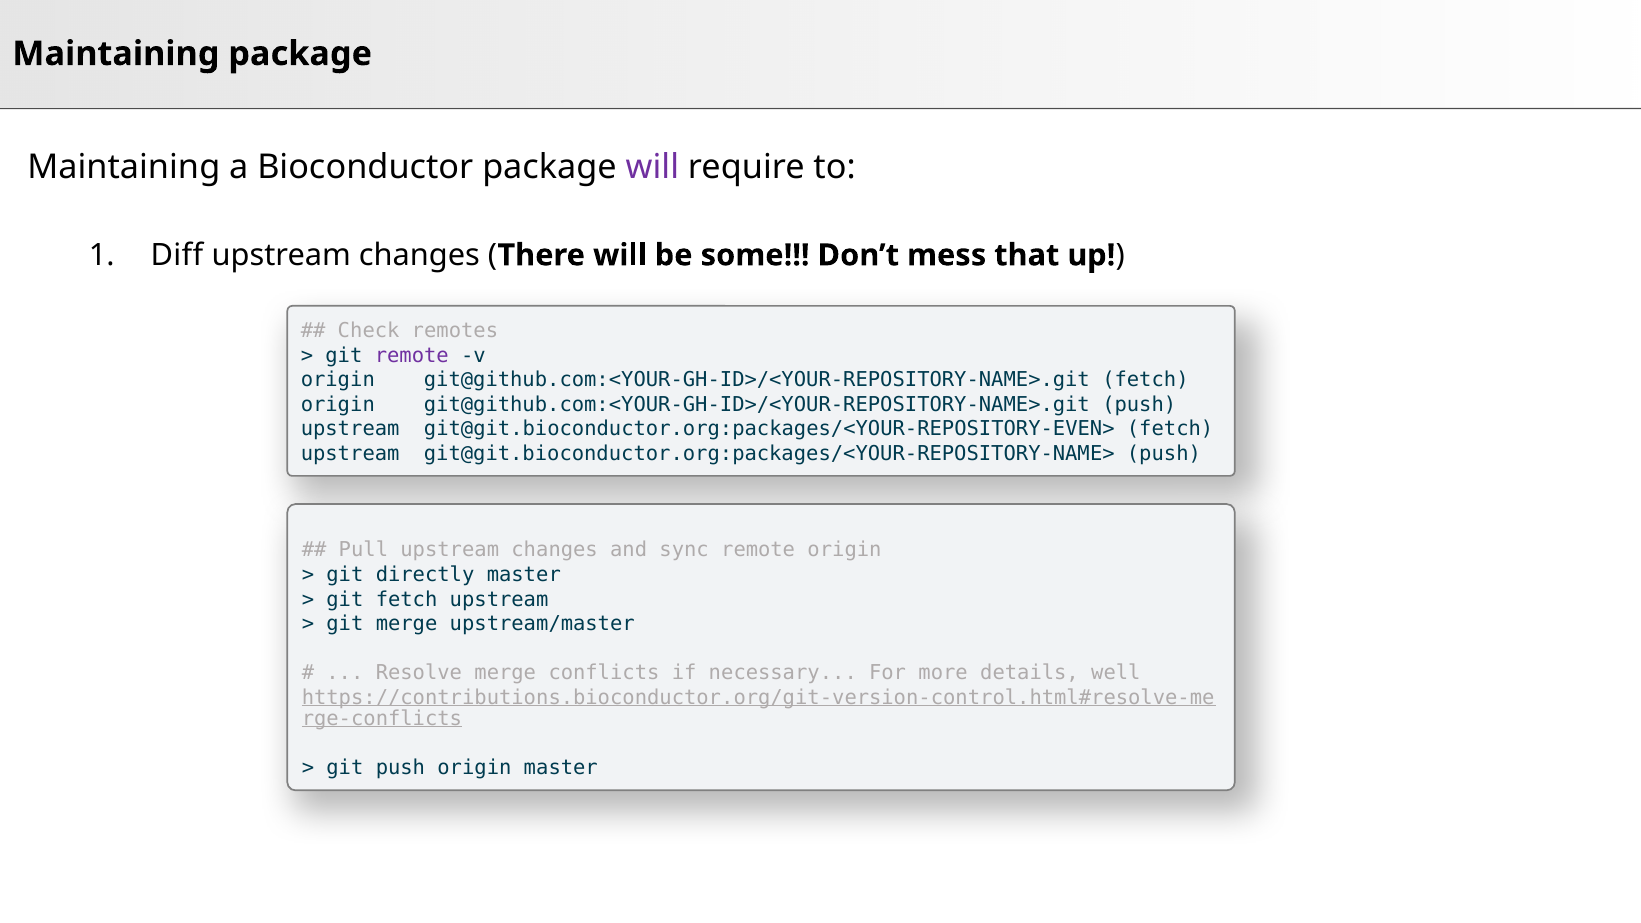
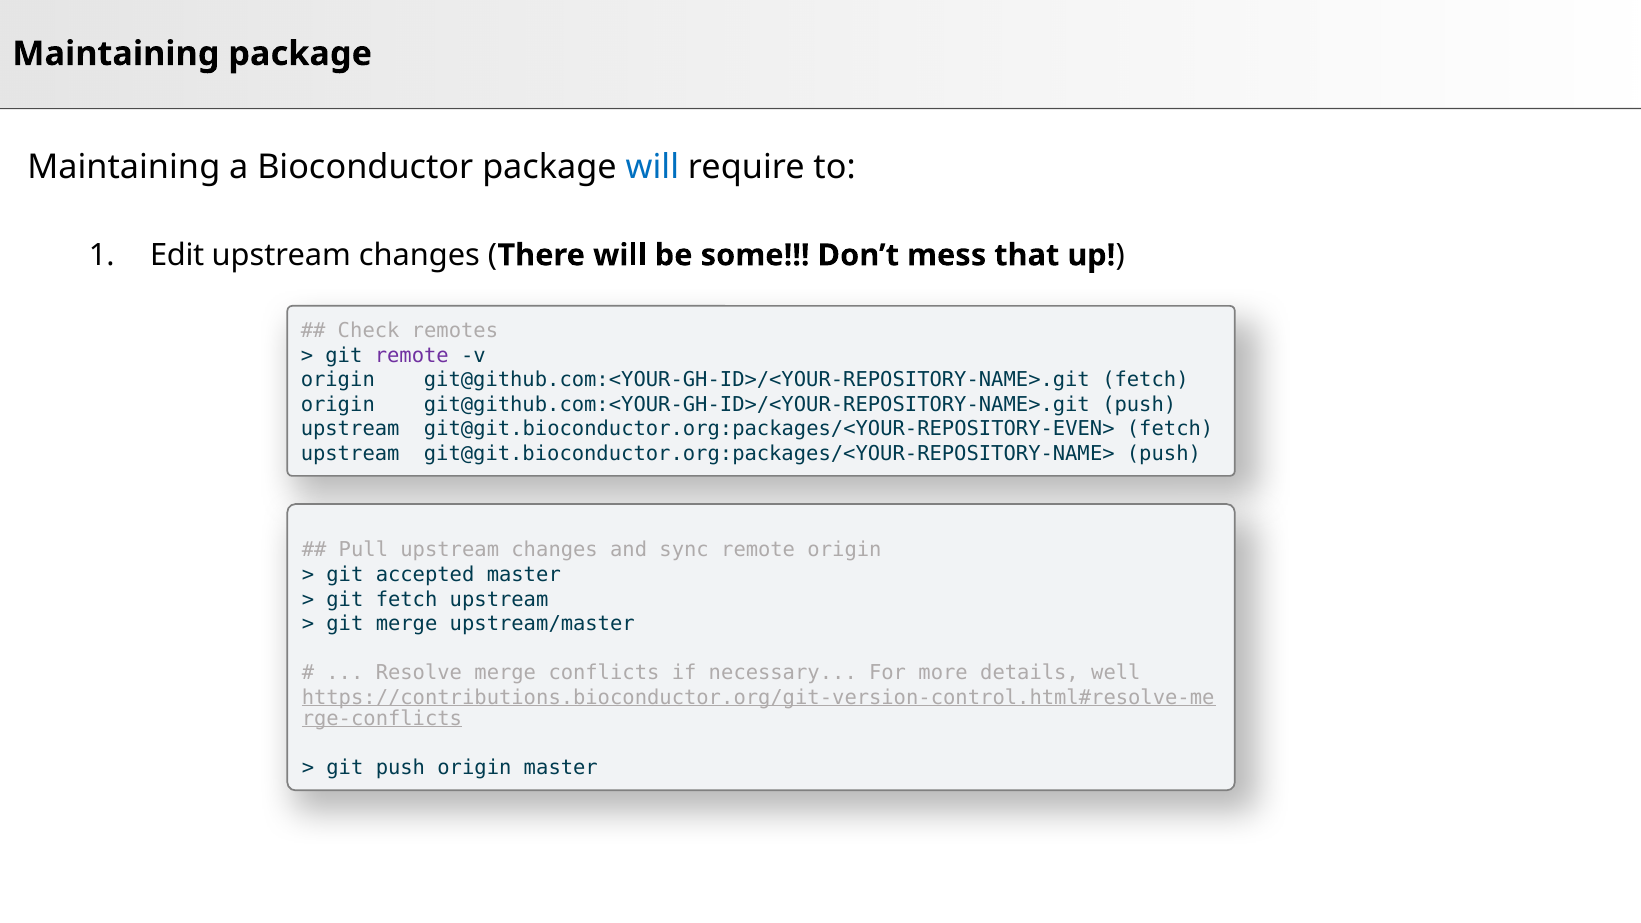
will at (652, 167) colour: purple -> blue
Diff: Diff -> Edit
directly: directly -> accepted
